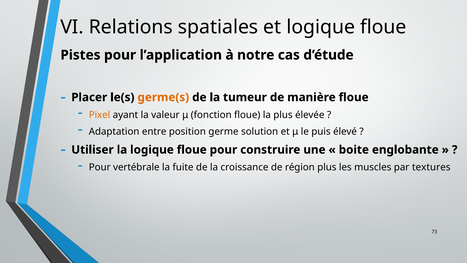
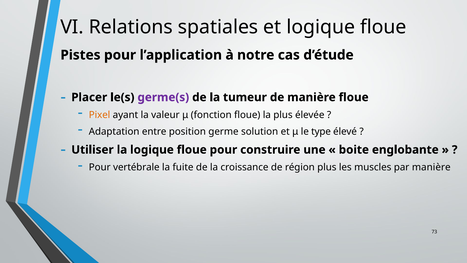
germe(s colour: orange -> purple
puis: puis -> type
par textures: textures -> manière
